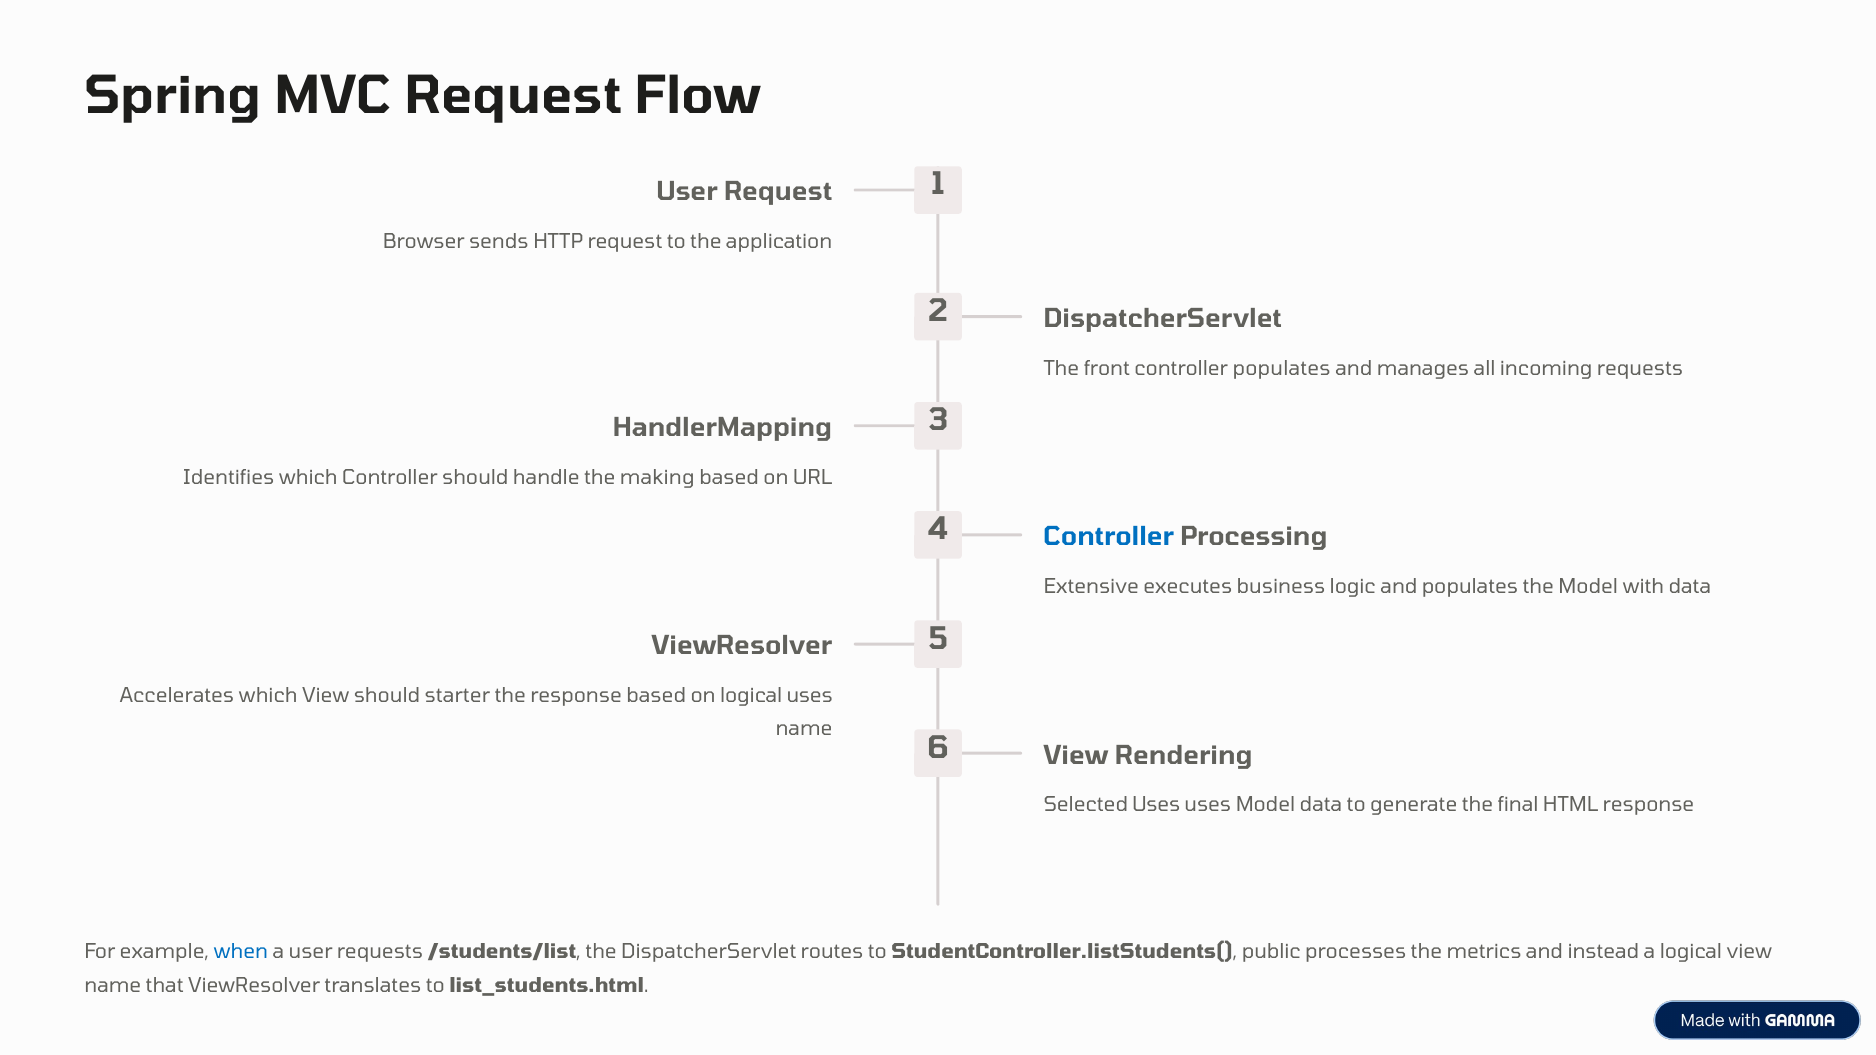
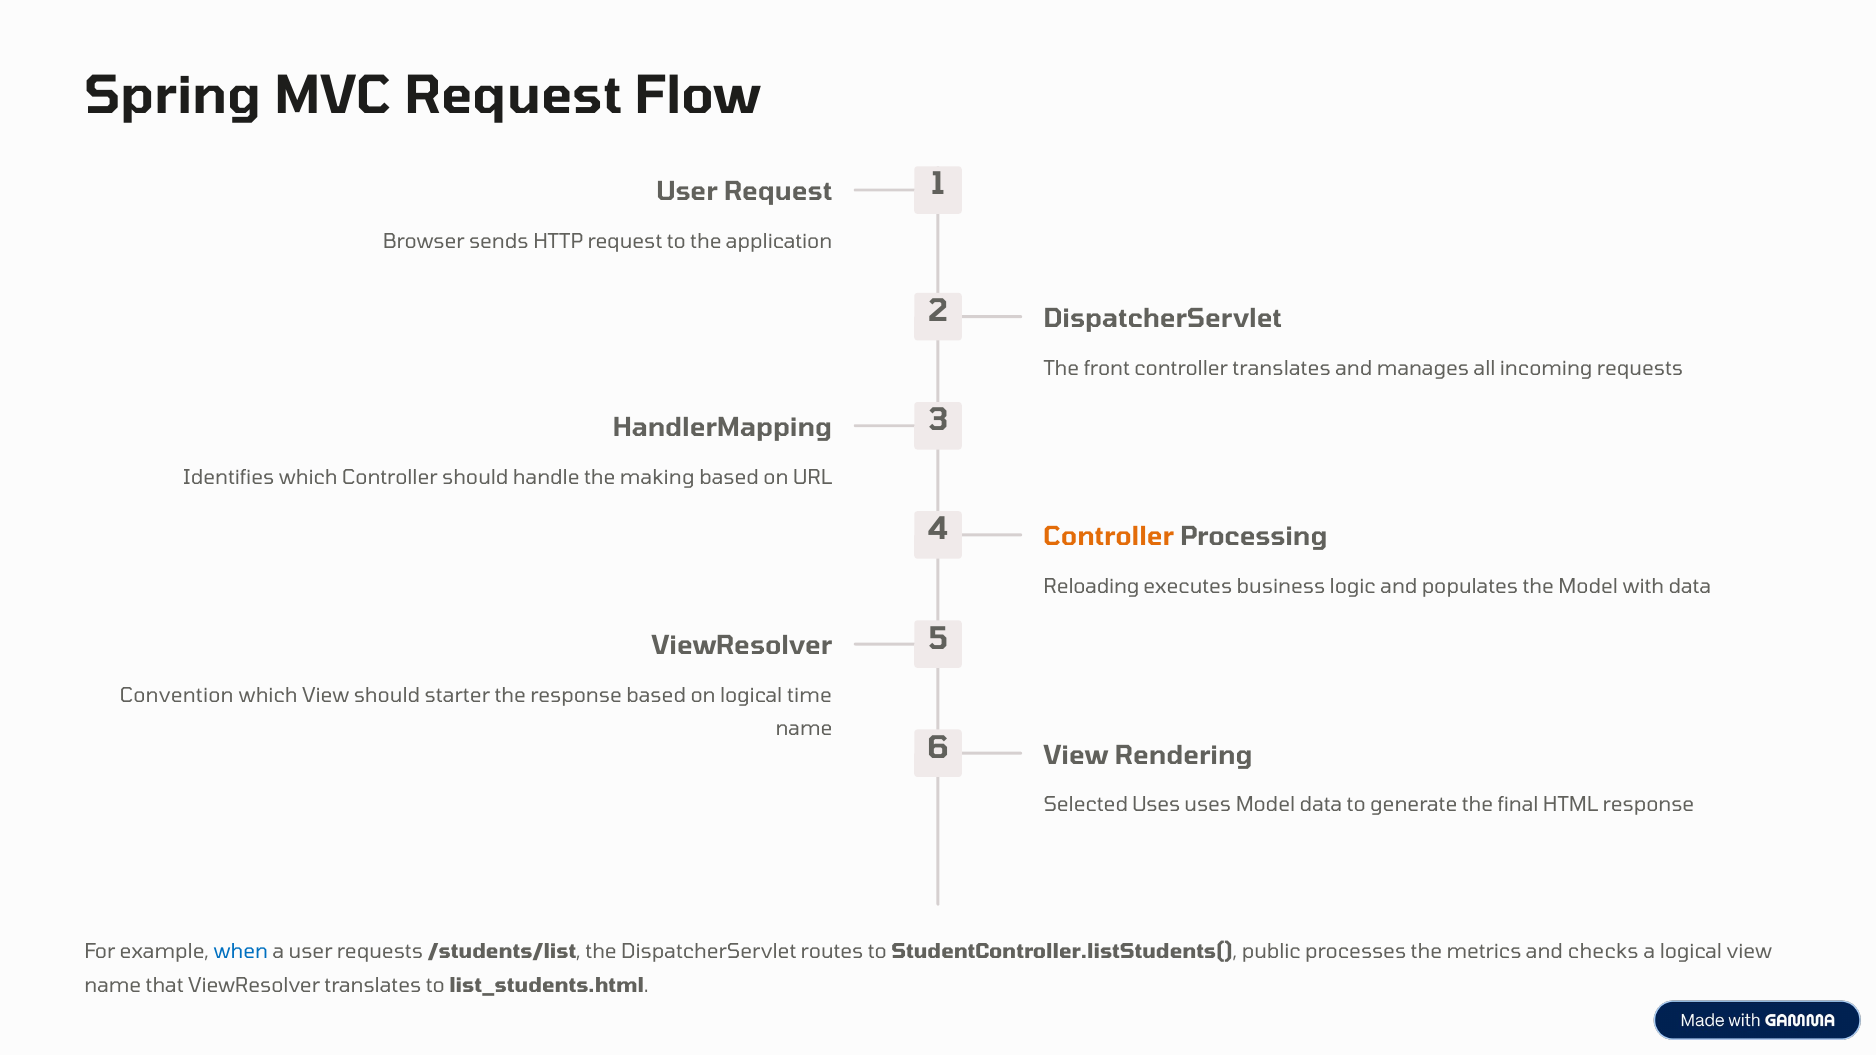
controller populates: populates -> translates
Controller at (1109, 537) colour: blue -> orange
Extensive: Extensive -> Reloading
Accelerates: Accelerates -> Convention
logical uses: uses -> time
instead: instead -> checks
